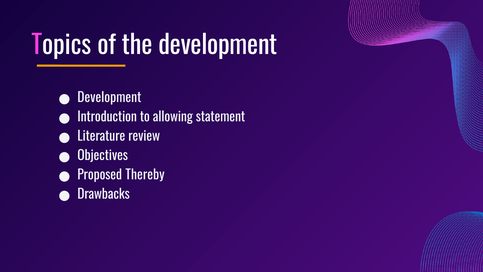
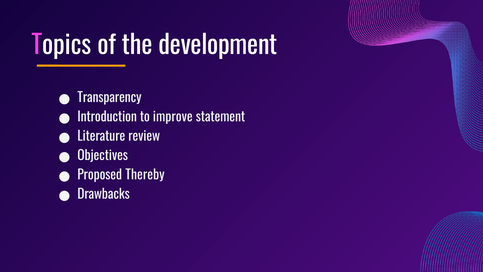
Development at (109, 98): Development -> Transparency
allowing: allowing -> improve
